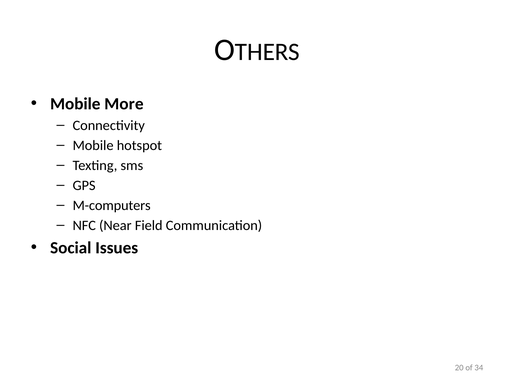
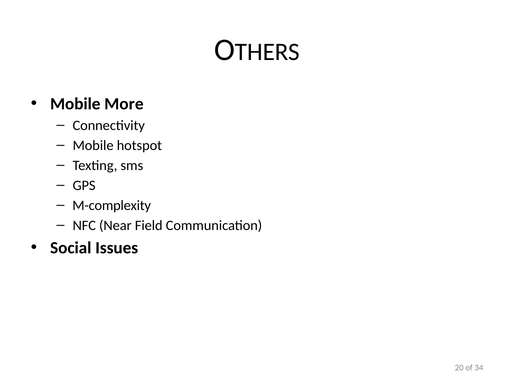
M-computers: M-computers -> M-complexity
